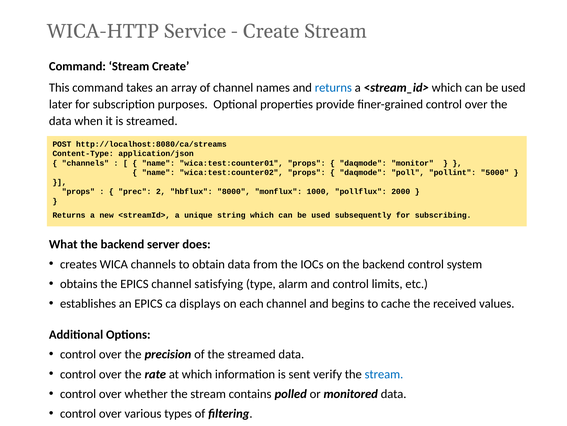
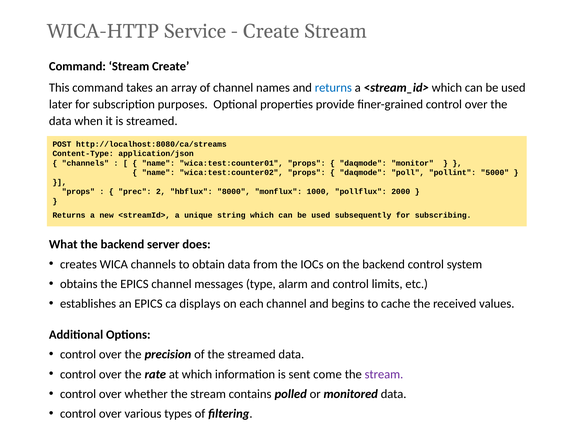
satisfying: satisfying -> messages
verify: verify -> come
stream at (384, 374) colour: blue -> purple
